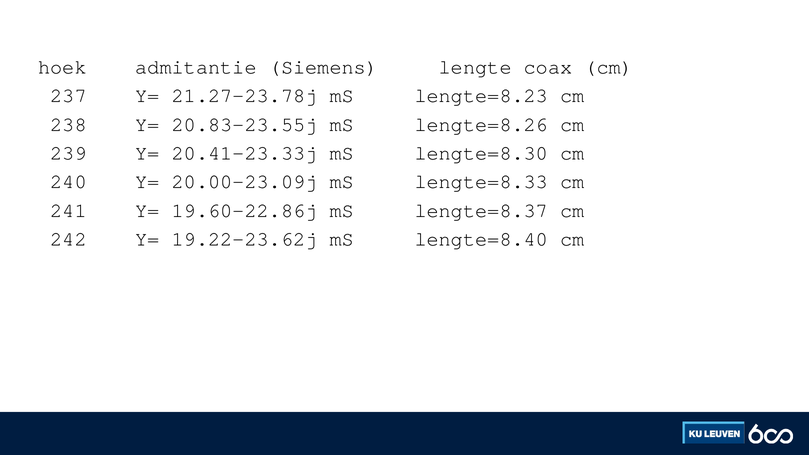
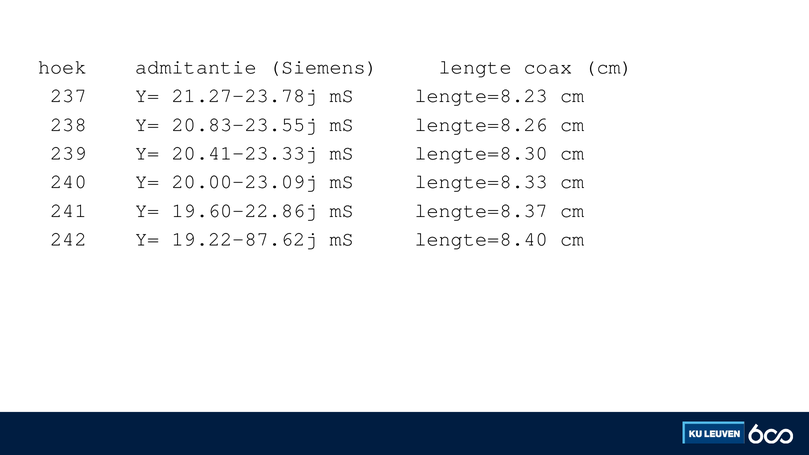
19.22-23.62j: 19.22-23.62j -> 19.22-87.62j
